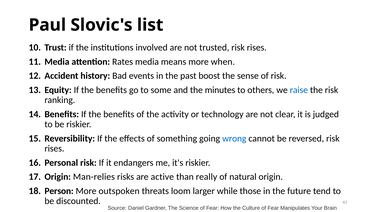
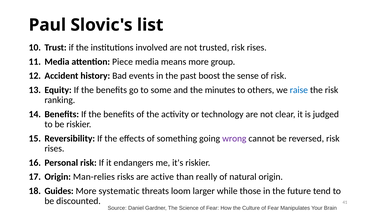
Rates: Rates -> Piece
when: when -> group
wrong colour: blue -> purple
Person: Person -> Guides
outspoken: outspoken -> systematic
